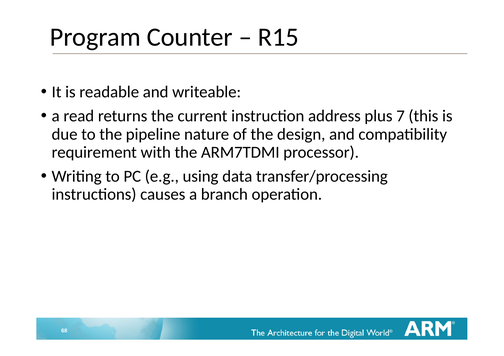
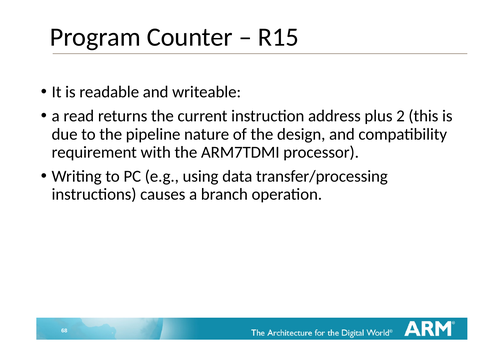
7: 7 -> 2
